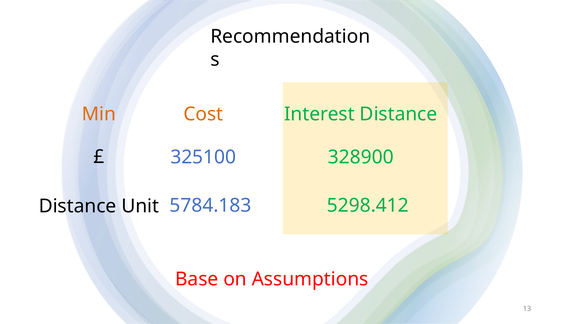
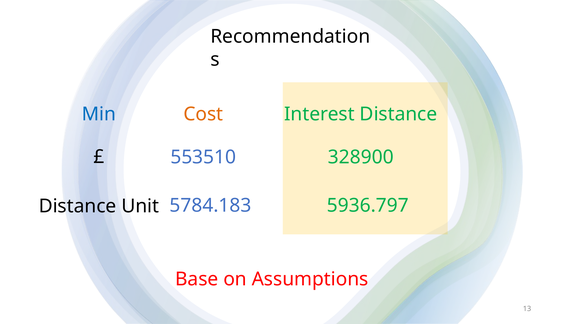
Min colour: orange -> blue
325100: 325100 -> 553510
5298.412: 5298.412 -> 5936.797
